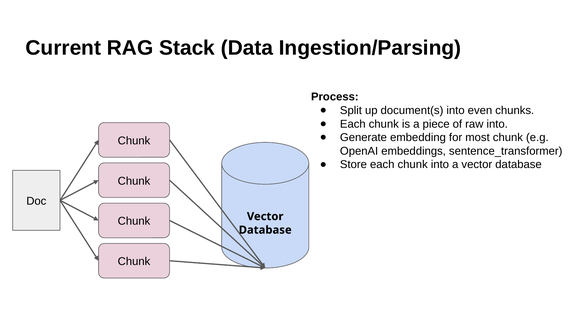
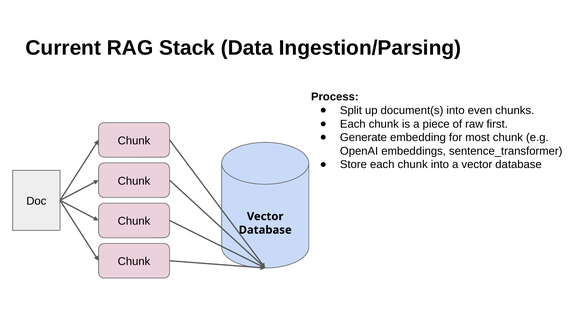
raw into: into -> first
